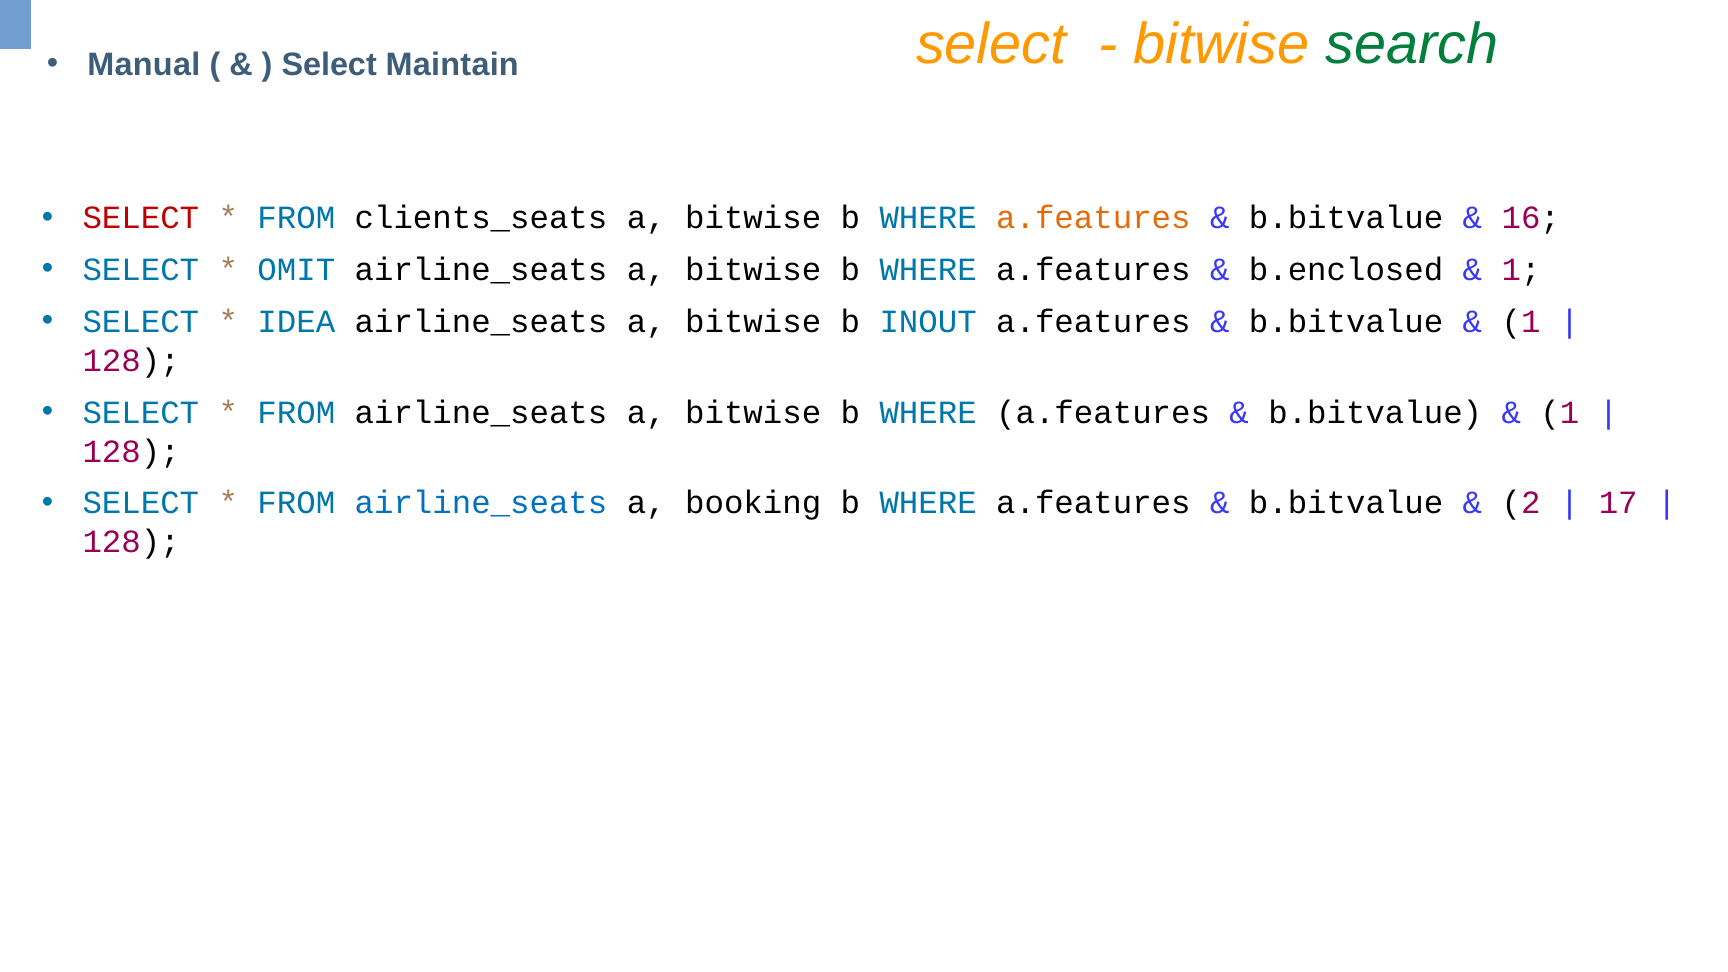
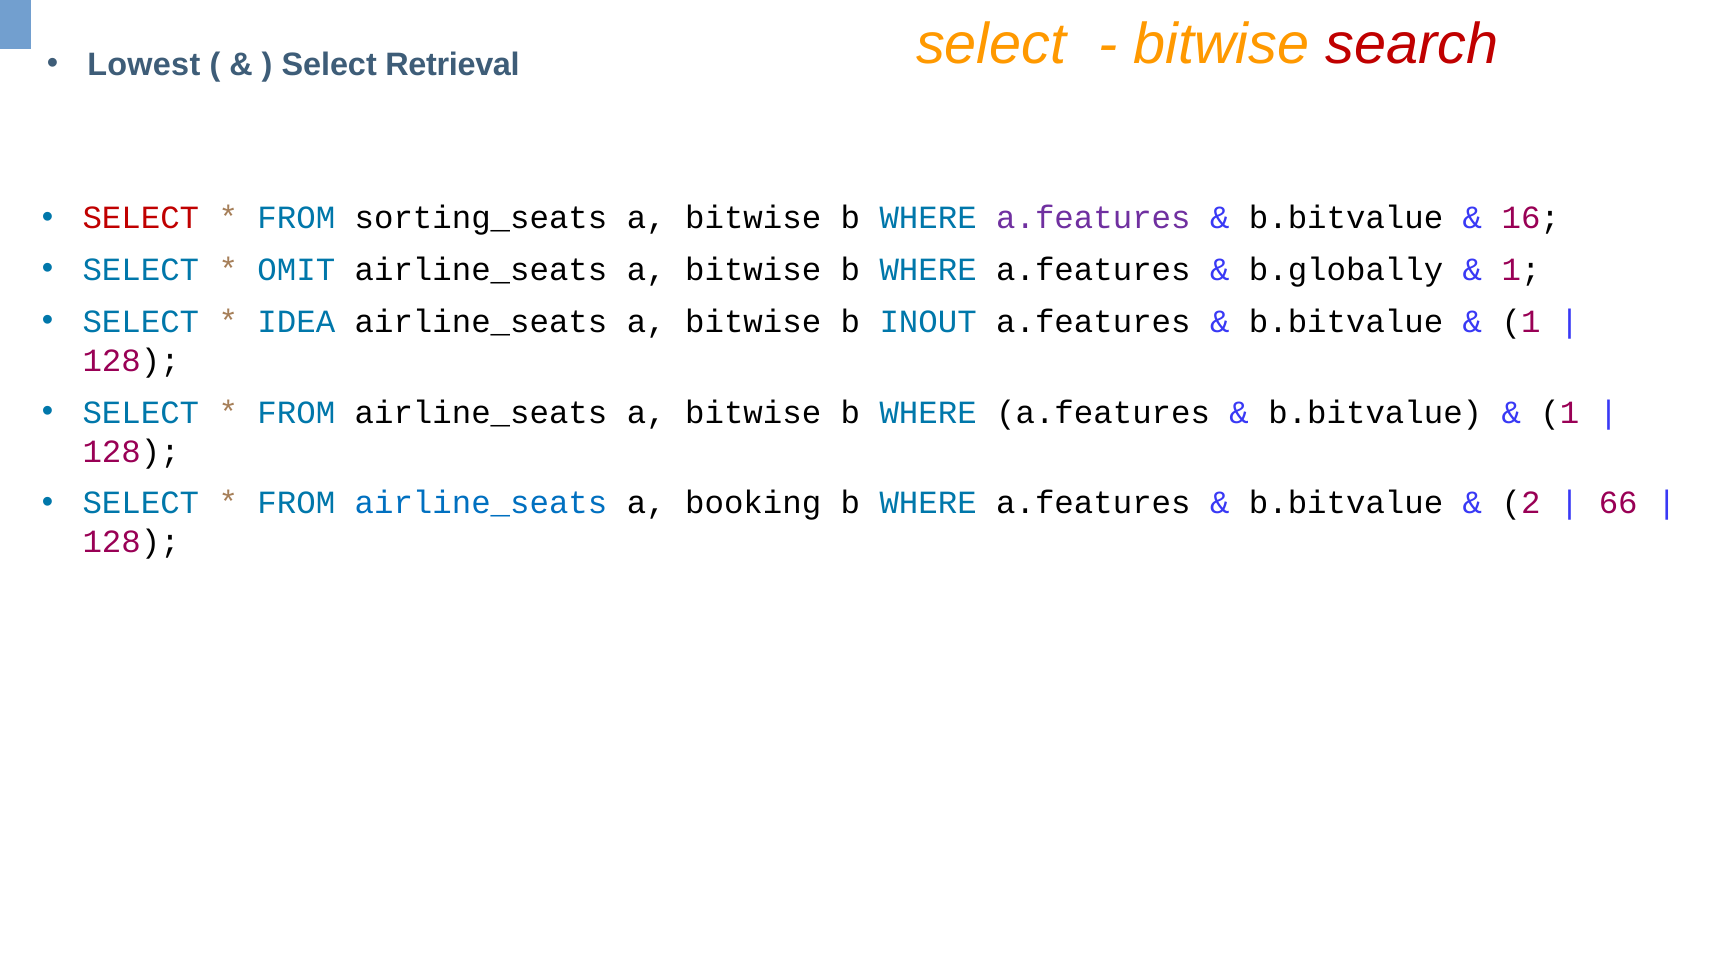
search colour: green -> red
Manual: Manual -> Lowest
Maintain: Maintain -> Retrieval
clients_seats: clients_seats -> sorting_seats
a.features at (1093, 218) colour: orange -> purple
b.enclosed: b.enclosed -> b.globally
17: 17 -> 66
